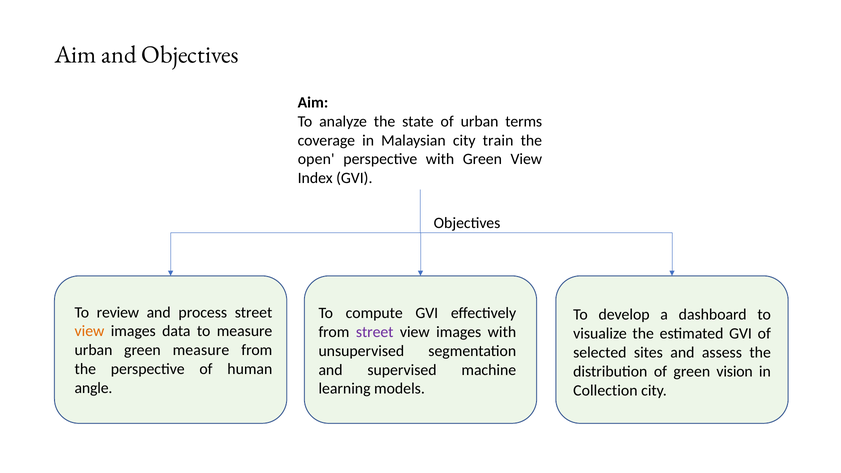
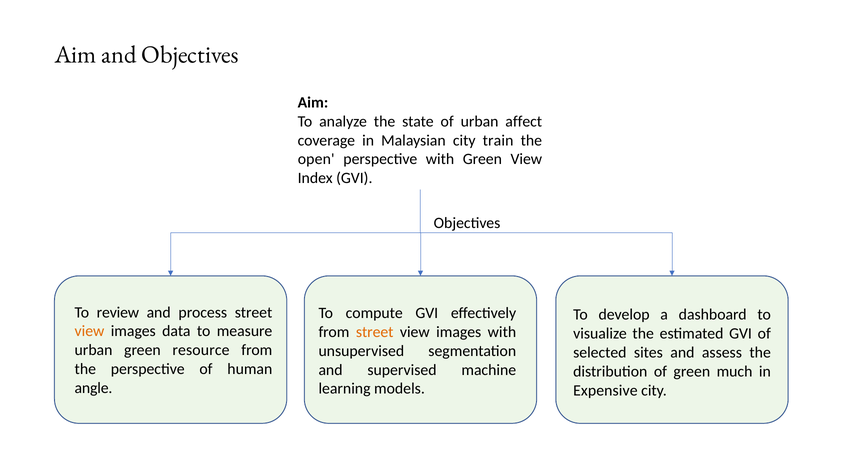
terms: terms -> affect
street at (375, 332) colour: purple -> orange
green measure: measure -> resource
vision: vision -> much
Collection: Collection -> Expensive
